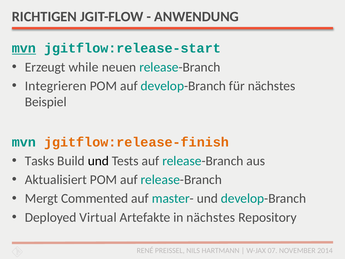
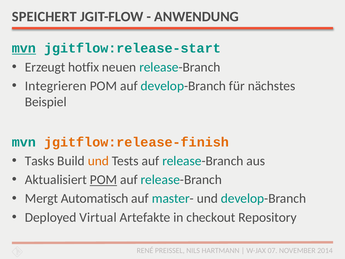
RICHTIGEN: RICHTIGEN -> SPEICHERT
while: while -> hotfix
und at (98, 161) colour: black -> orange
POM at (103, 180) underline: none -> present
Commented: Commented -> Automatisch
in nächstes: nächstes -> checkout
